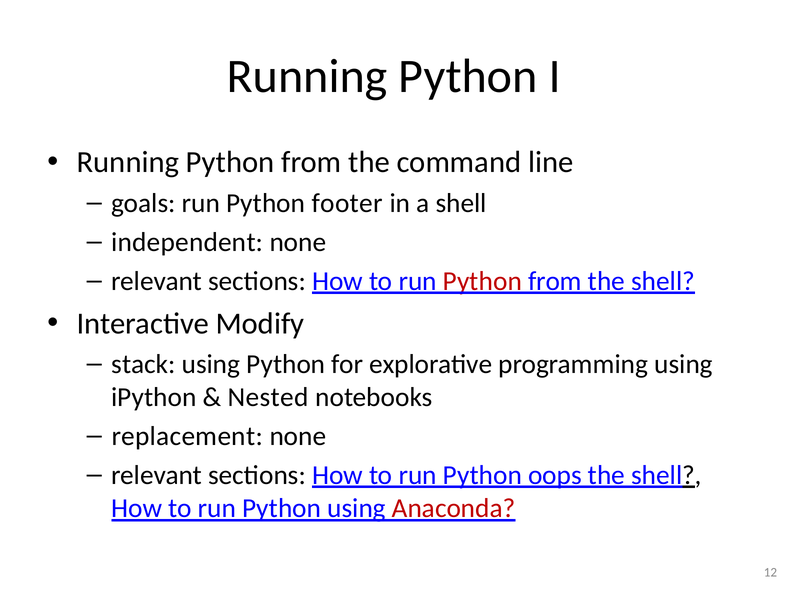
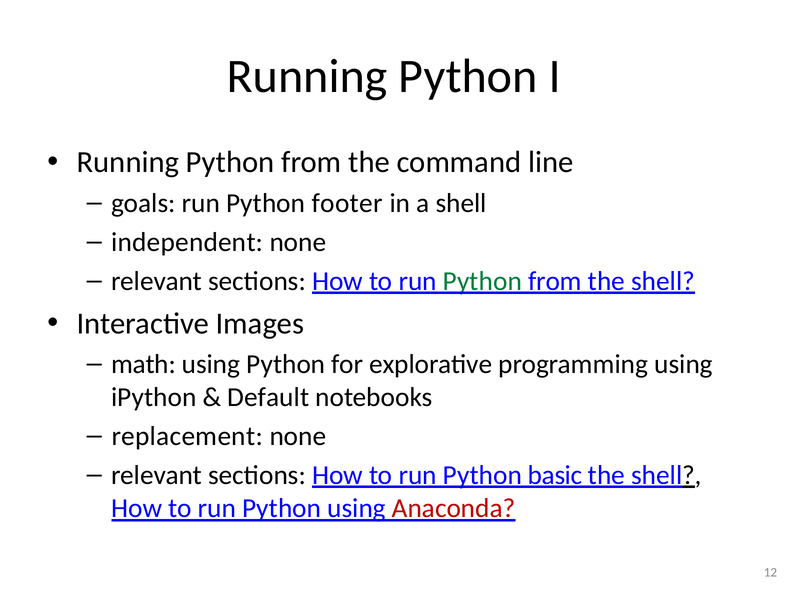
Python at (482, 281) colour: red -> green
Modify: Modify -> Images
stack: stack -> math
Nested: Nested -> Default
oops: oops -> basic
